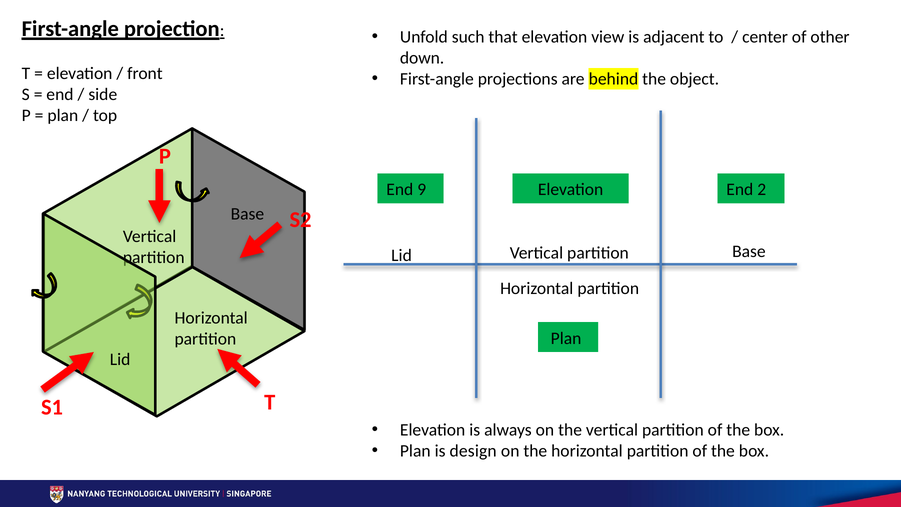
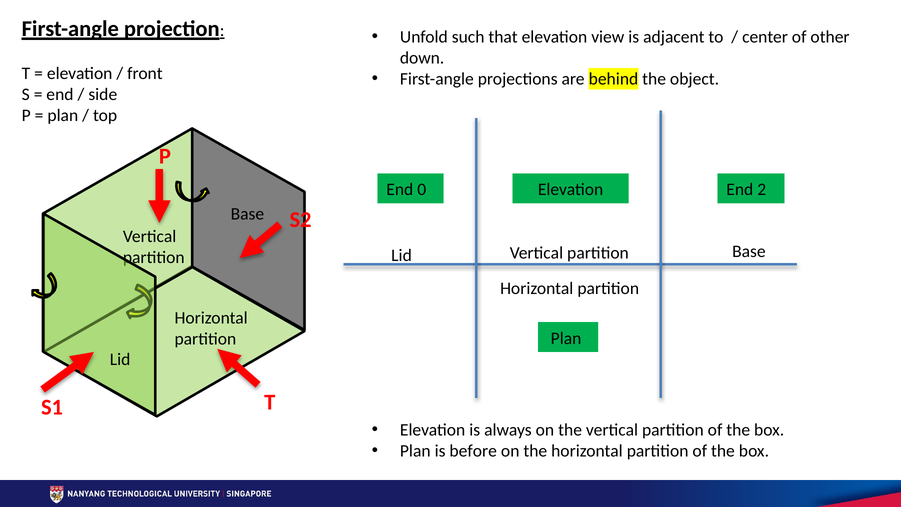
9: 9 -> 0
design: design -> before
